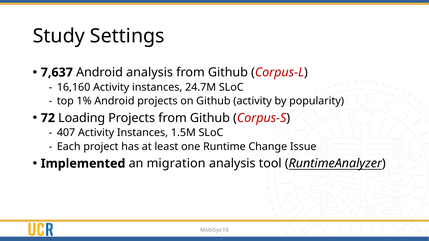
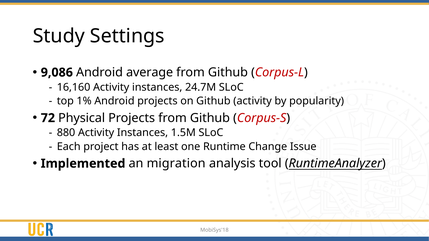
7,637: 7,637 -> 9,086
Android analysis: analysis -> average
Loading: Loading -> Physical
407: 407 -> 880
